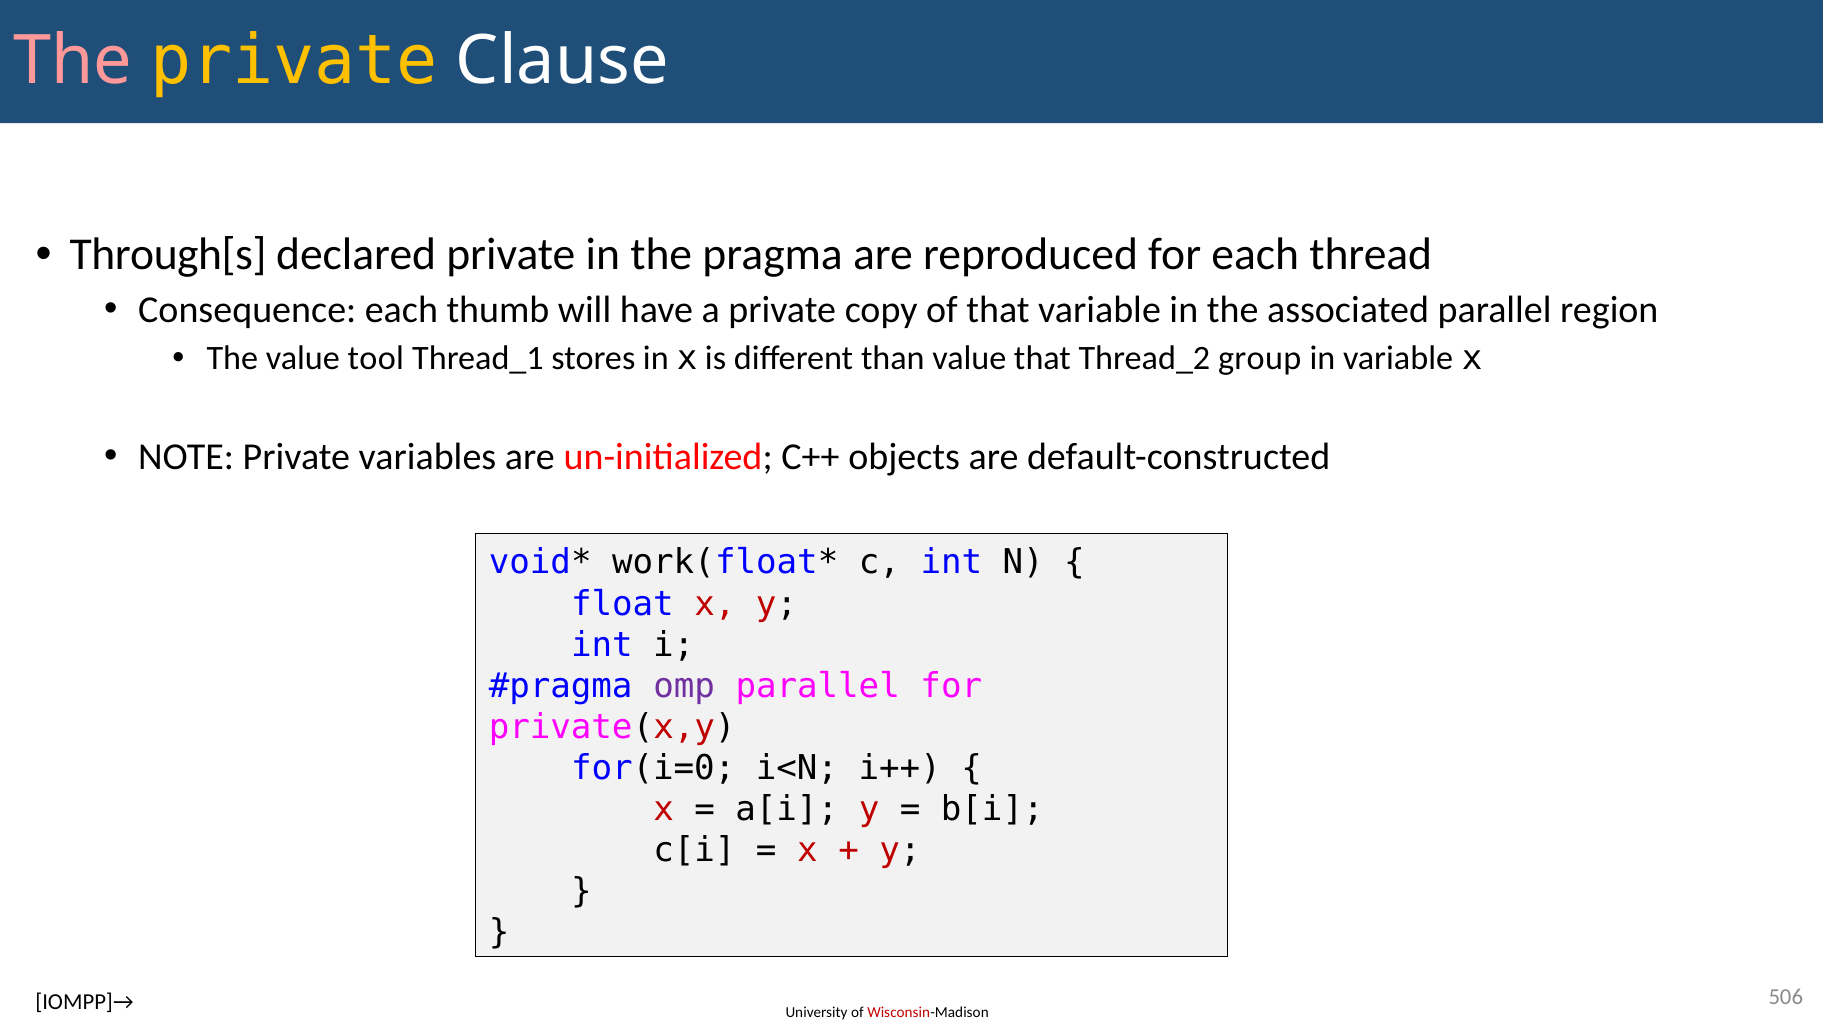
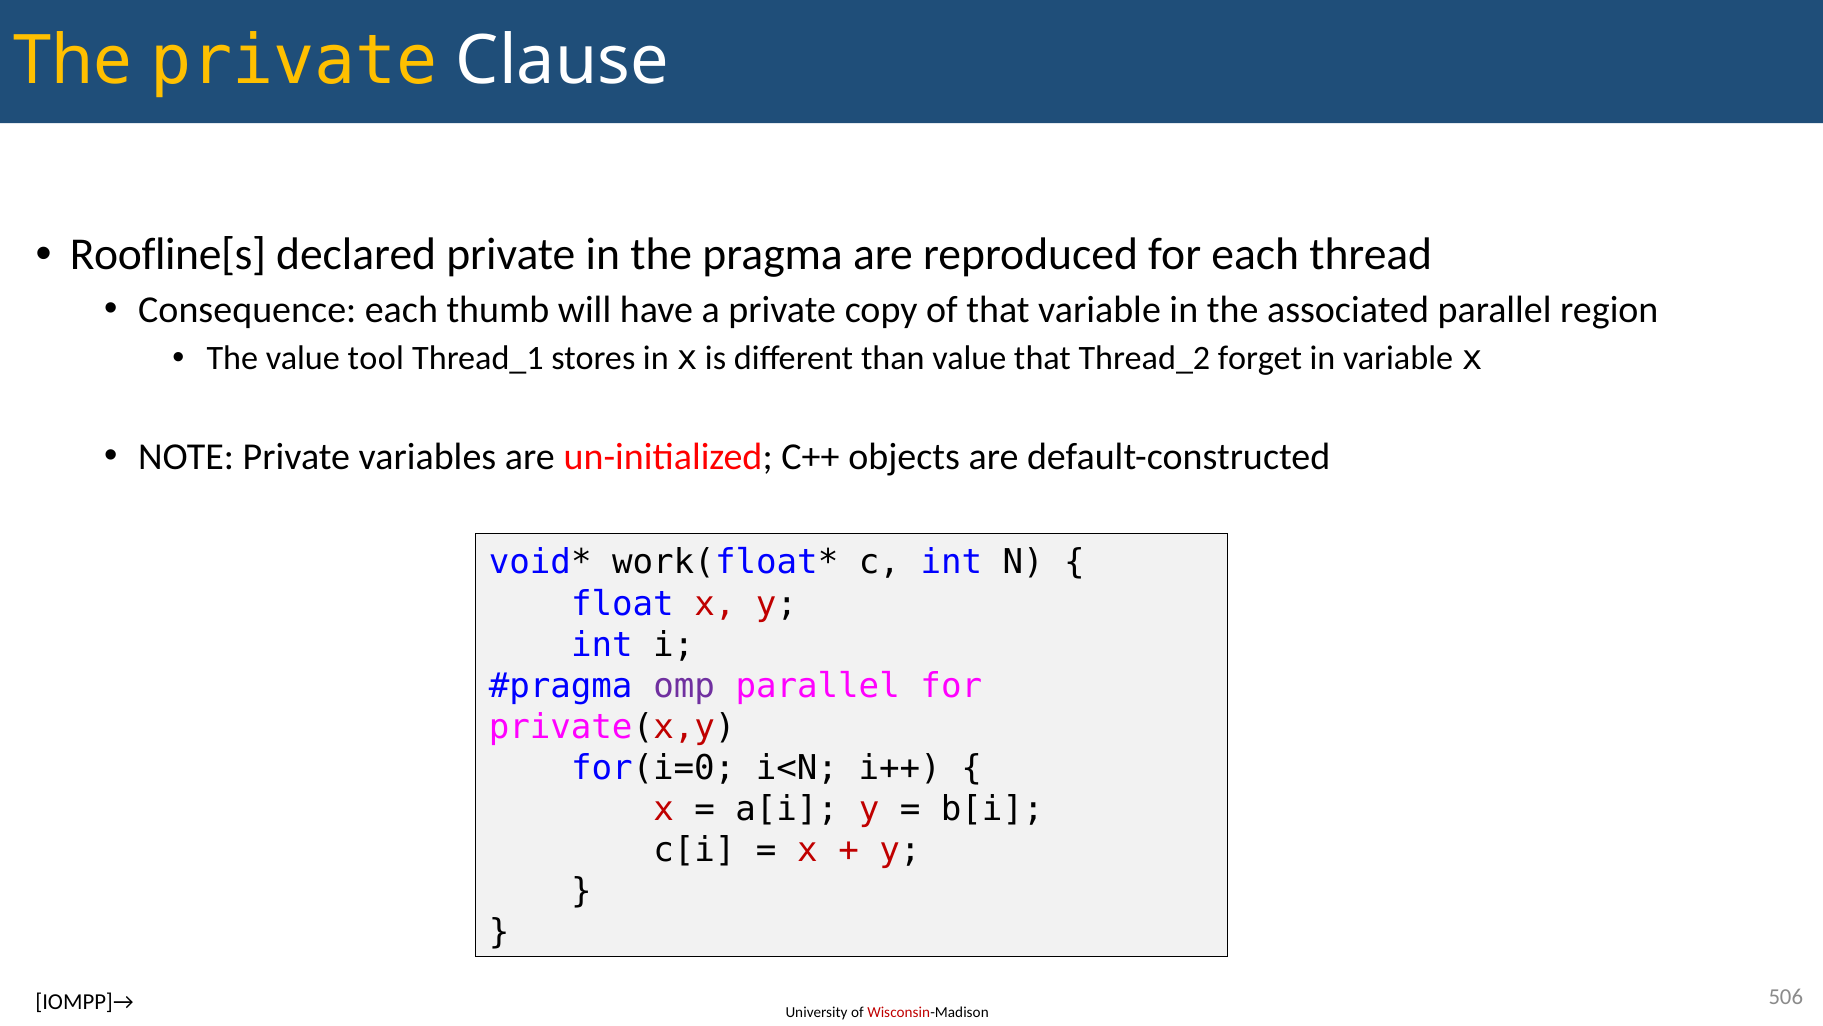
The at (73, 61) colour: pink -> yellow
Through[s: Through[s -> Roofline[s
group: group -> forget
